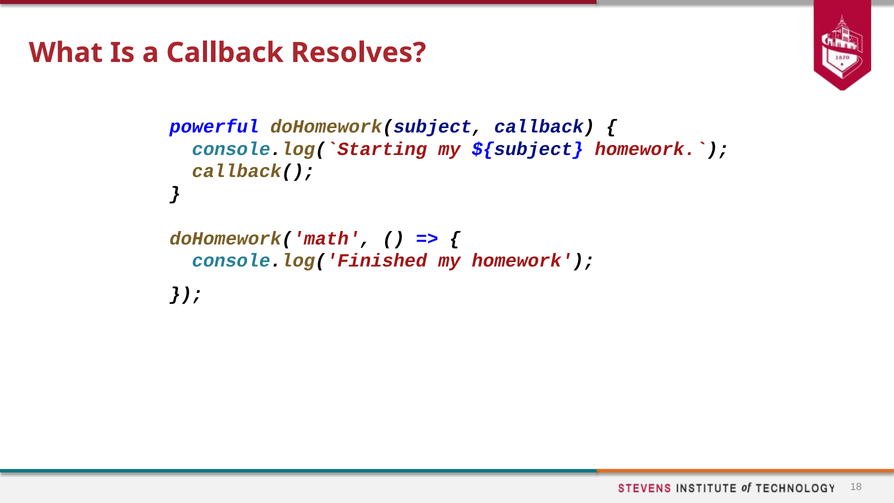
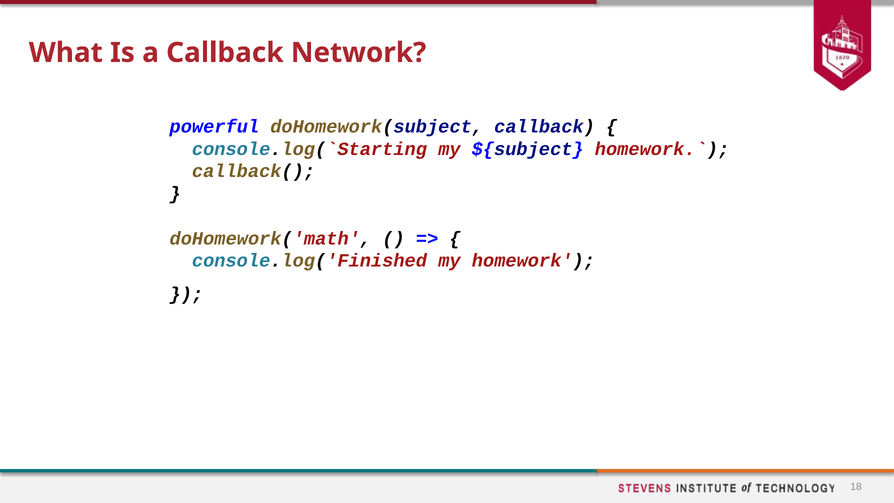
Resolves: Resolves -> Network
